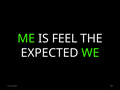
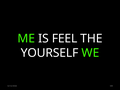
EXPECTED: EXPECTED -> YOURSELF
